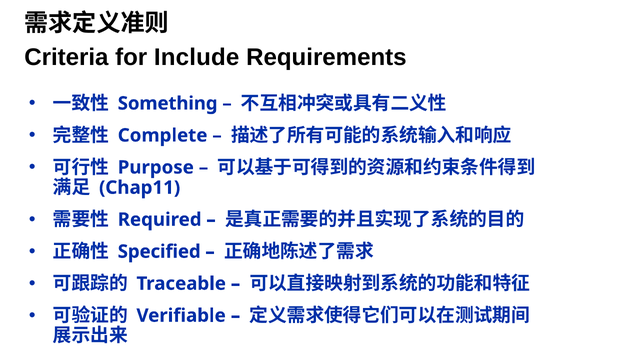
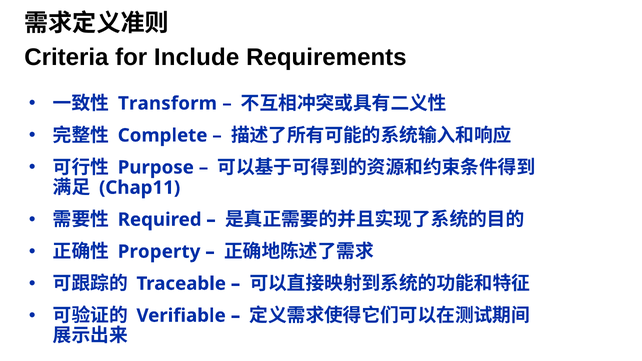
Something: Something -> Transform
Specified: Specified -> Property
